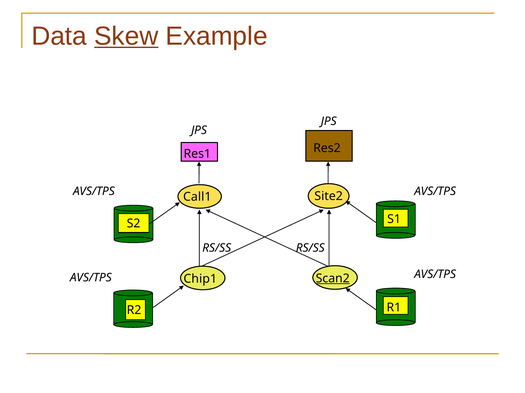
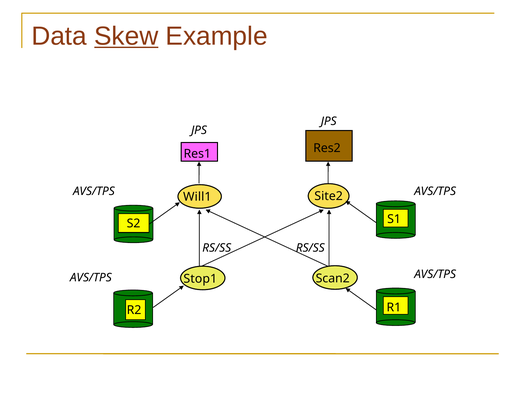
Call1: Call1 -> Will1
Scan2 underline: present -> none
Chip1: Chip1 -> Stop1
